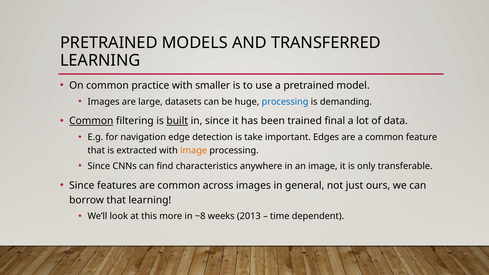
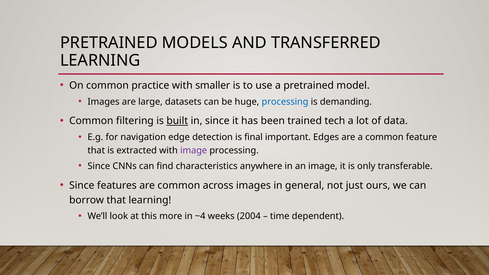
Common at (91, 121) underline: present -> none
final: final -> tech
take: take -> final
image at (194, 150) colour: orange -> purple
~8: ~8 -> ~4
2013: 2013 -> 2004
